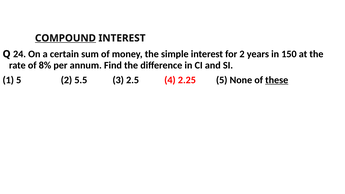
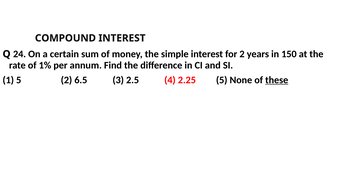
COMPOUND underline: present -> none
8%: 8% -> 1%
5.5: 5.5 -> 6.5
